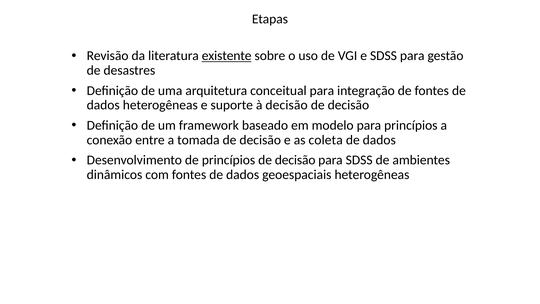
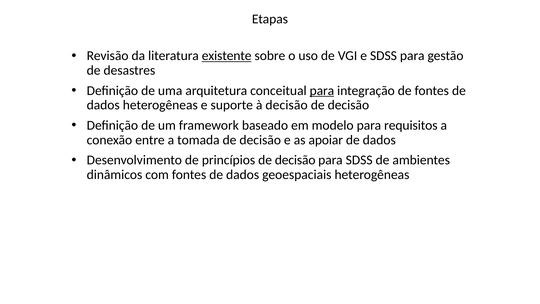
para at (322, 90) underline: none -> present
para princípios: princípios -> requisitos
coleta: coleta -> apoiar
